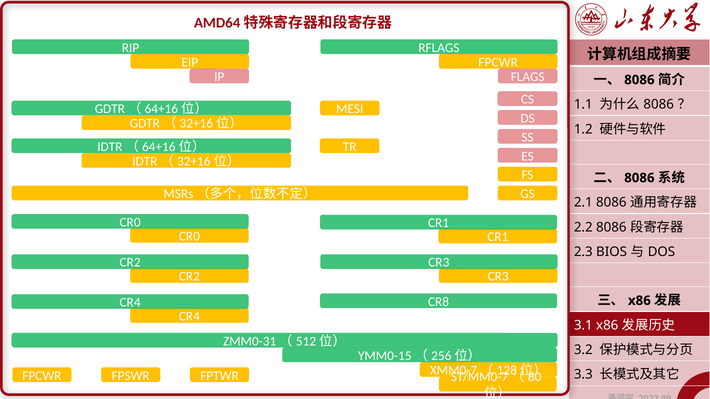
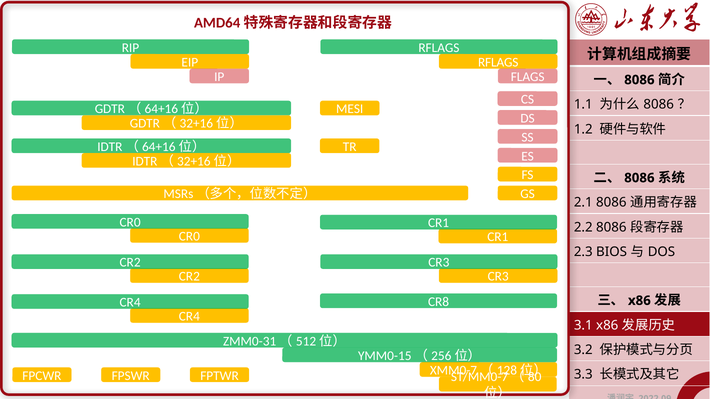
FPCWR at (498, 62): FPCWR -> RFLAGS
